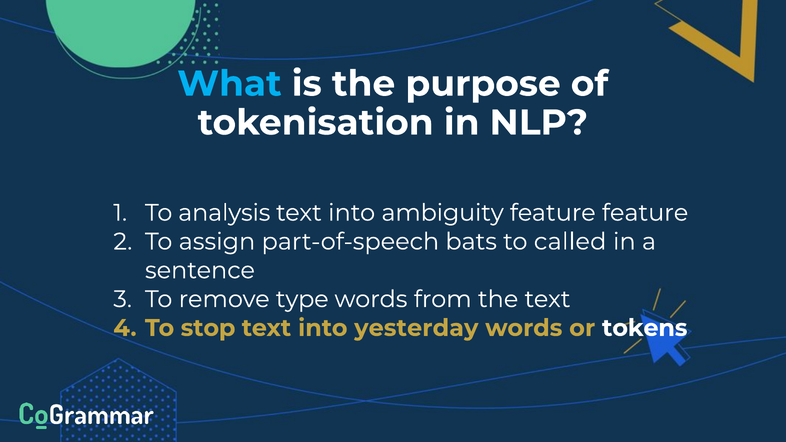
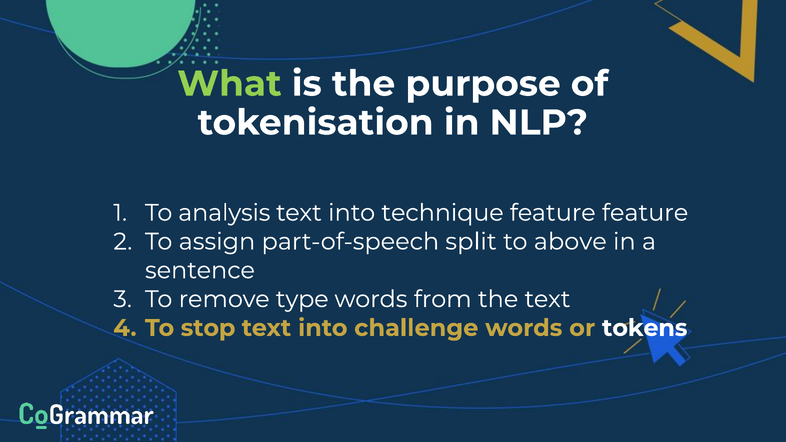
What colour: light blue -> light green
ambiguity: ambiguity -> technique
bats: bats -> split
called: called -> above
yesterday: yesterday -> challenge
